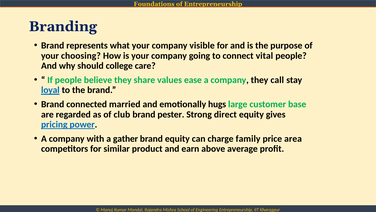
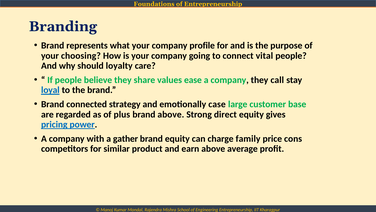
visible: visible -> profile
college: college -> loyalty
married: married -> strategy
hugs: hugs -> case
club: club -> plus
brand pester: pester -> above
area: area -> cons
